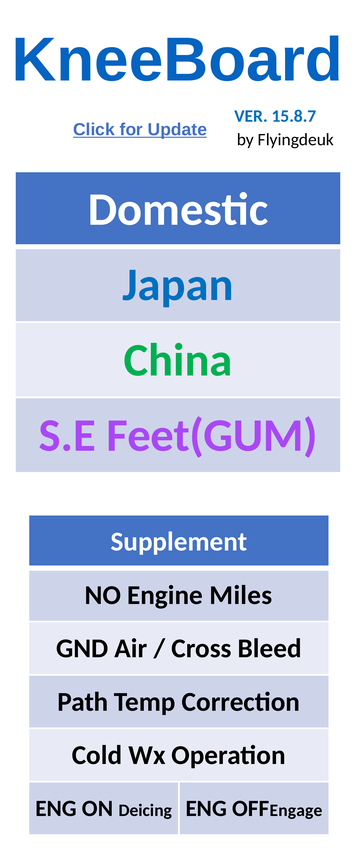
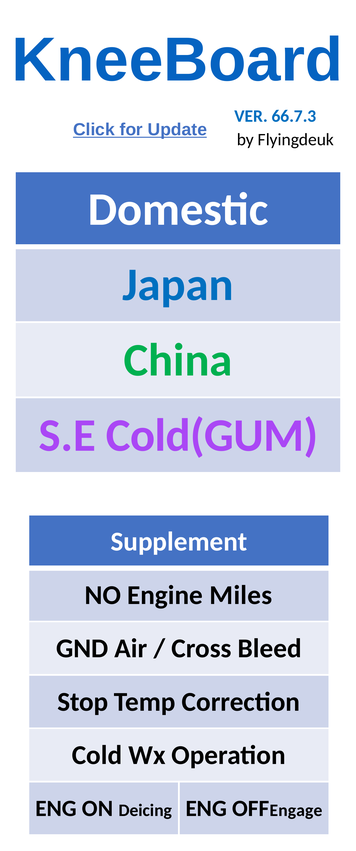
15.8.7: 15.8.7 -> 66.7.3
Feet(GUM: Feet(GUM -> Cold(GUM
Path: Path -> Stop
